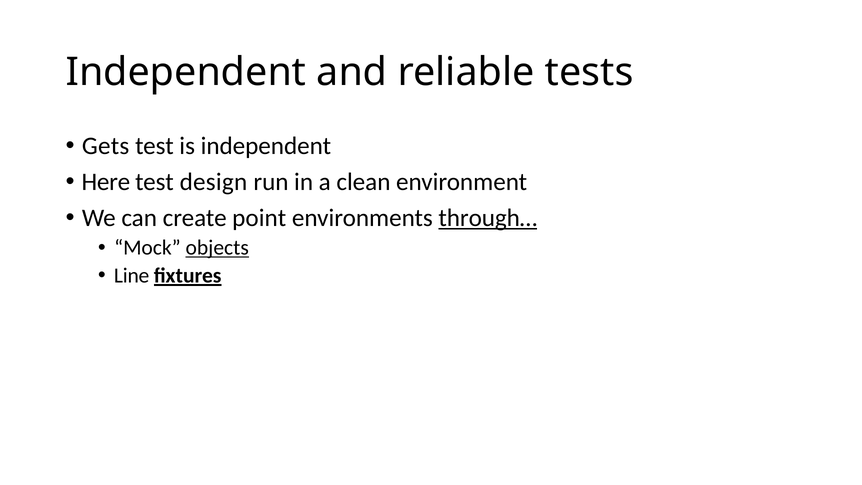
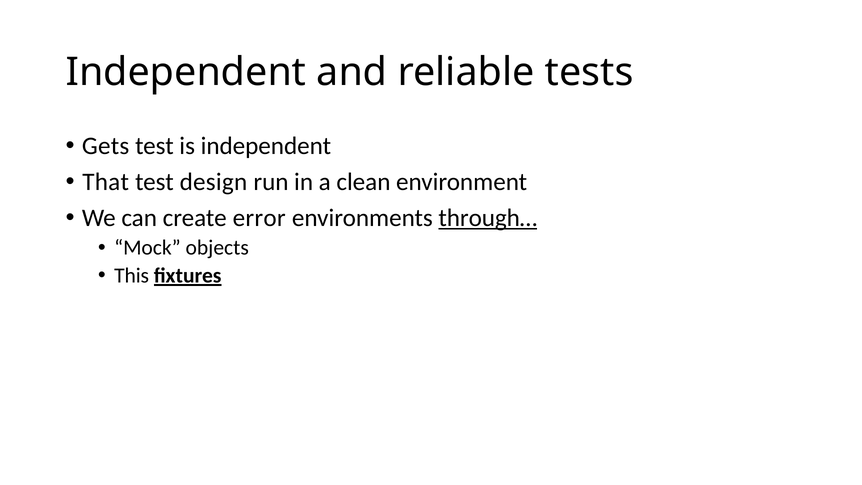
Here: Here -> That
point: point -> error
objects underline: present -> none
Line: Line -> This
